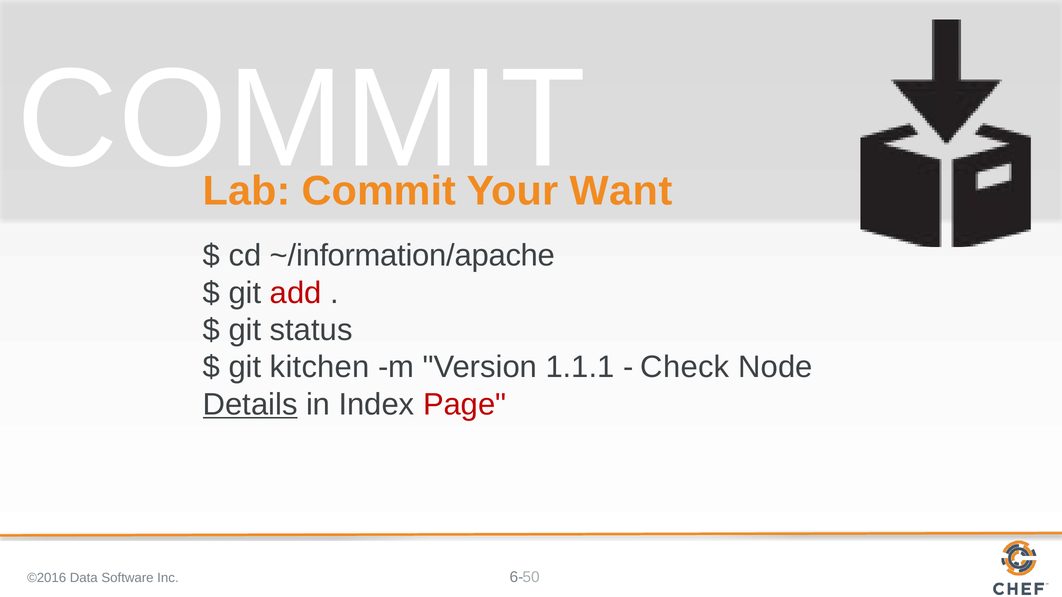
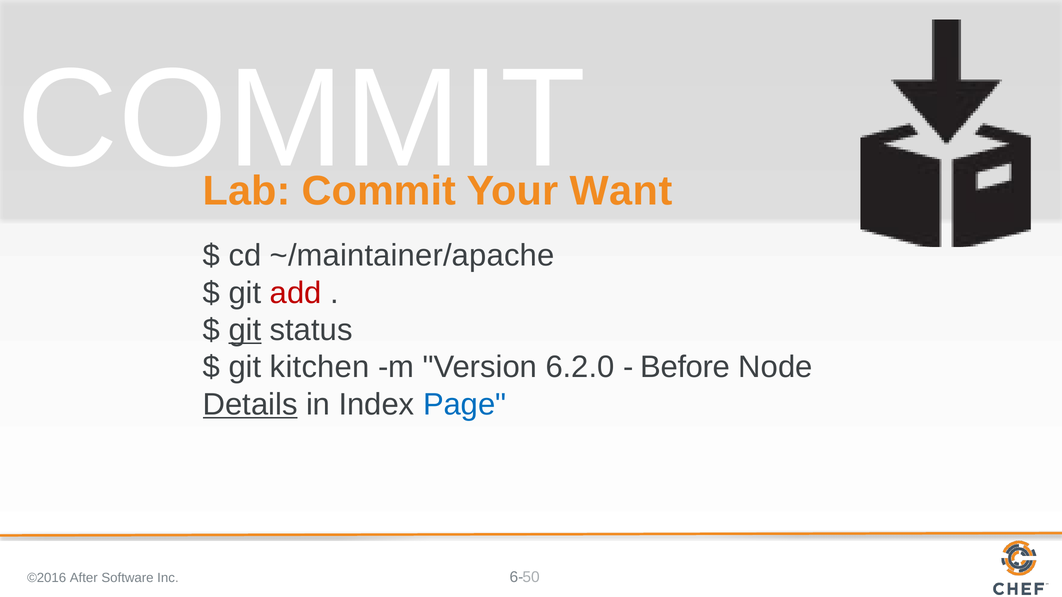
~/information/apache: ~/information/apache -> ~/maintainer/apache
git at (245, 330) underline: none -> present
1.1.1: 1.1.1 -> 6.2.0
Check: Check -> Before
Page colour: red -> blue
Data: Data -> After
